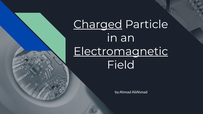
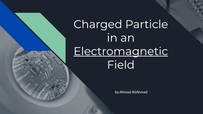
Charged underline: present -> none
